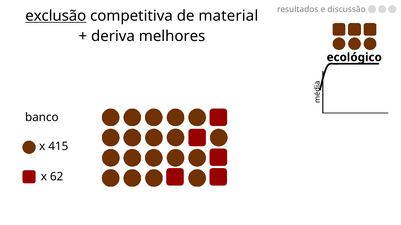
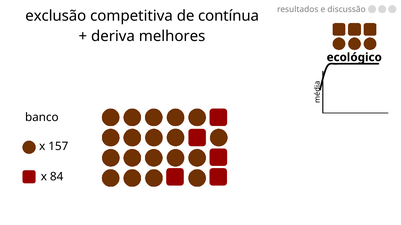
exclusão underline: present -> none
material: material -> contínua
415: 415 -> 157
62: 62 -> 84
